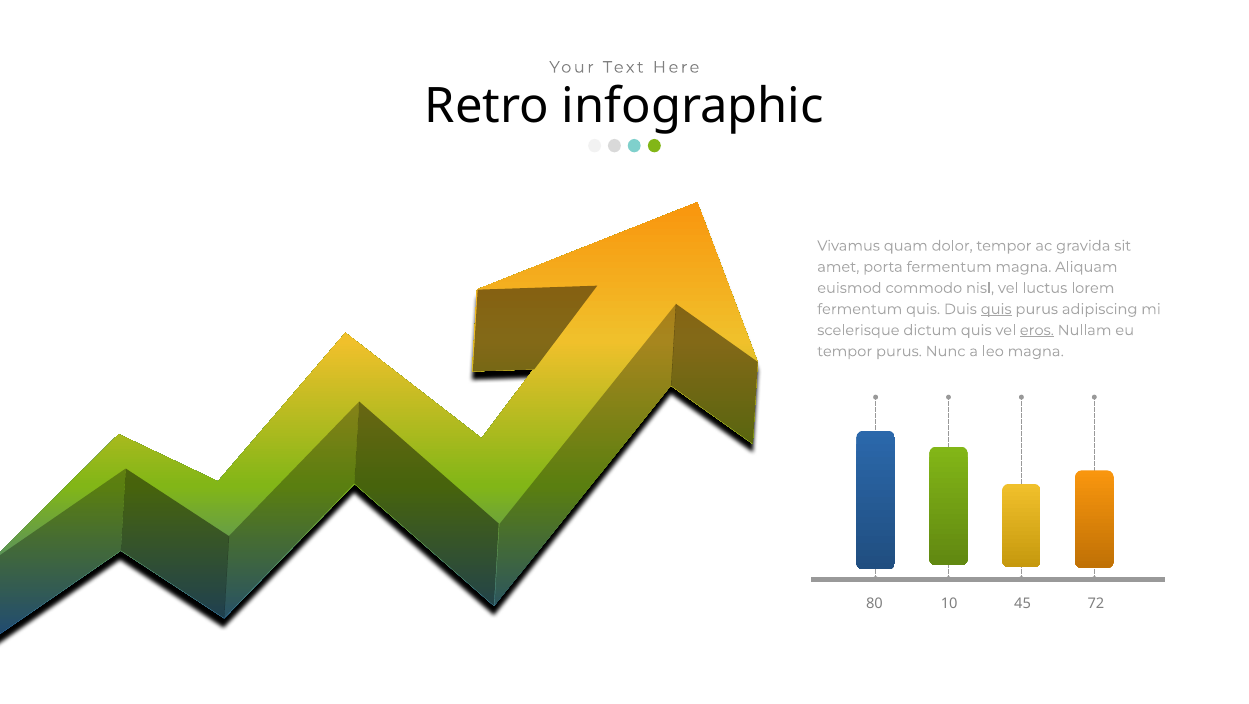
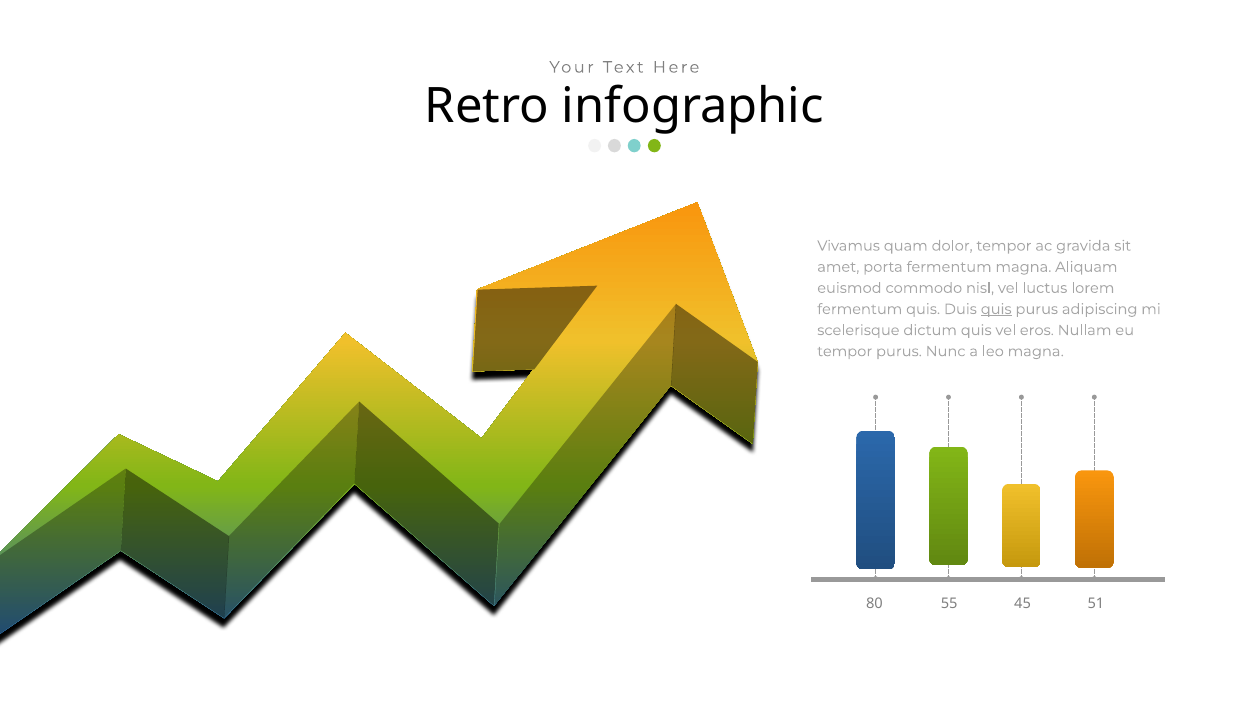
eros underline: present -> none
10: 10 -> 55
72: 72 -> 51
